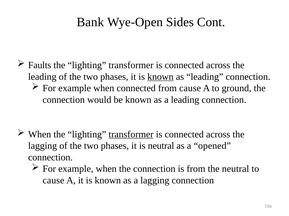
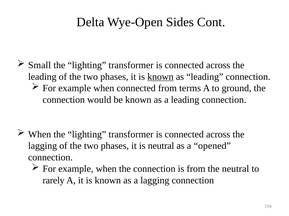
Bank: Bank -> Delta
Faults: Faults -> Small
from cause: cause -> terms
transformer at (131, 135) underline: present -> none
cause at (53, 181): cause -> rarely
